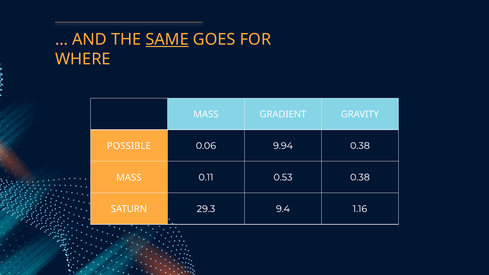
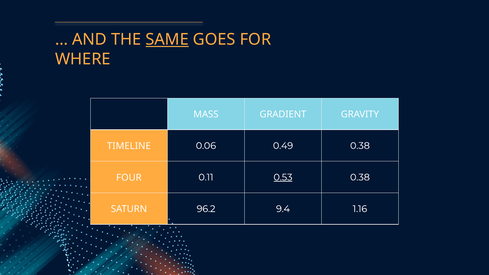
POSSIBLE: POSSIBLE -> TIMELINE
9.94: 9.94 -> 0.49
MASS at (129, 178): MASS -> FOUR
0.53 underline: none -> present
29.3: 29.3 -> 96.2
